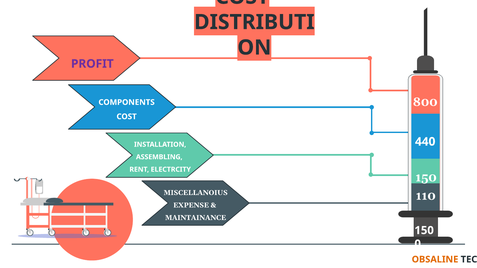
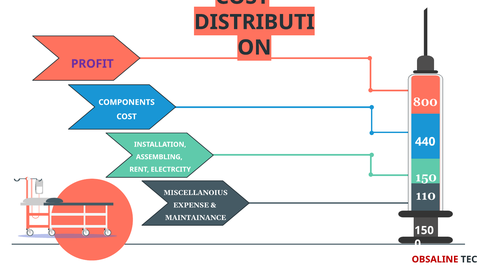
OBSALINE colour: orange -> red
